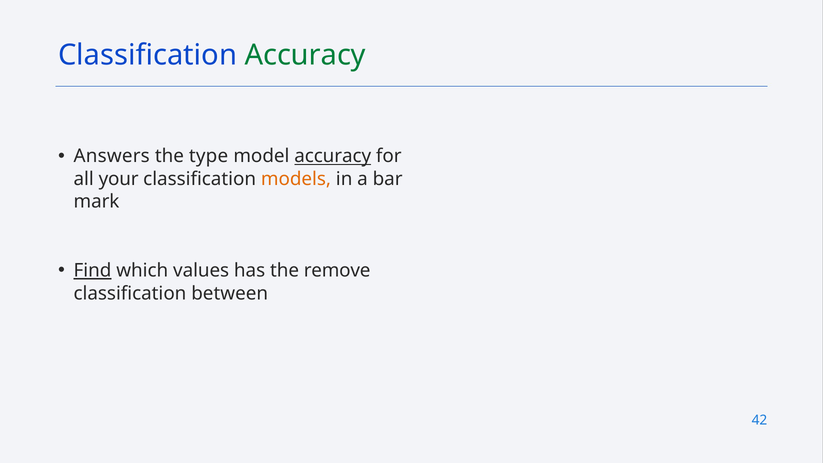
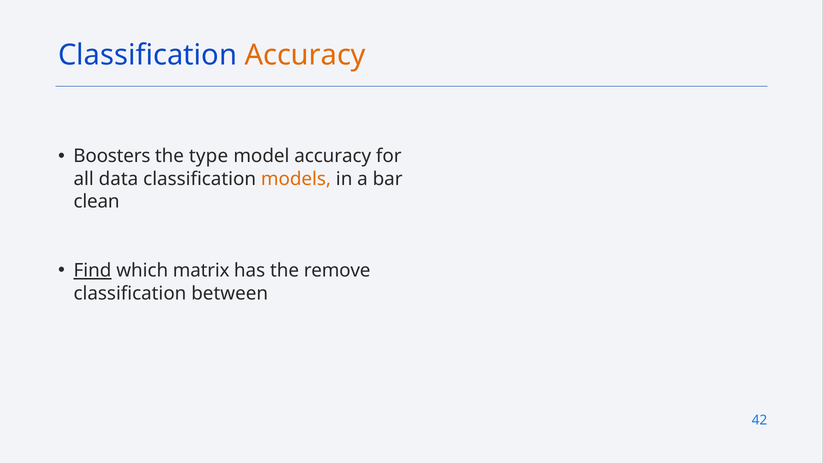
Accuracy at (305, 55) colour: green -> orange
Answers: Answers -> Boosters
accuracy at (333, 156) underline: present -> none
your: your -> data
mark: mark -> clean
values: values -> matrix
